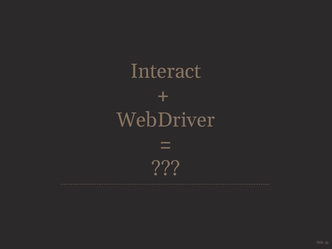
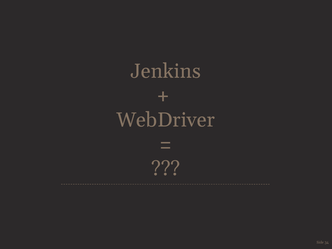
Interact: Interact -> Jenkins
